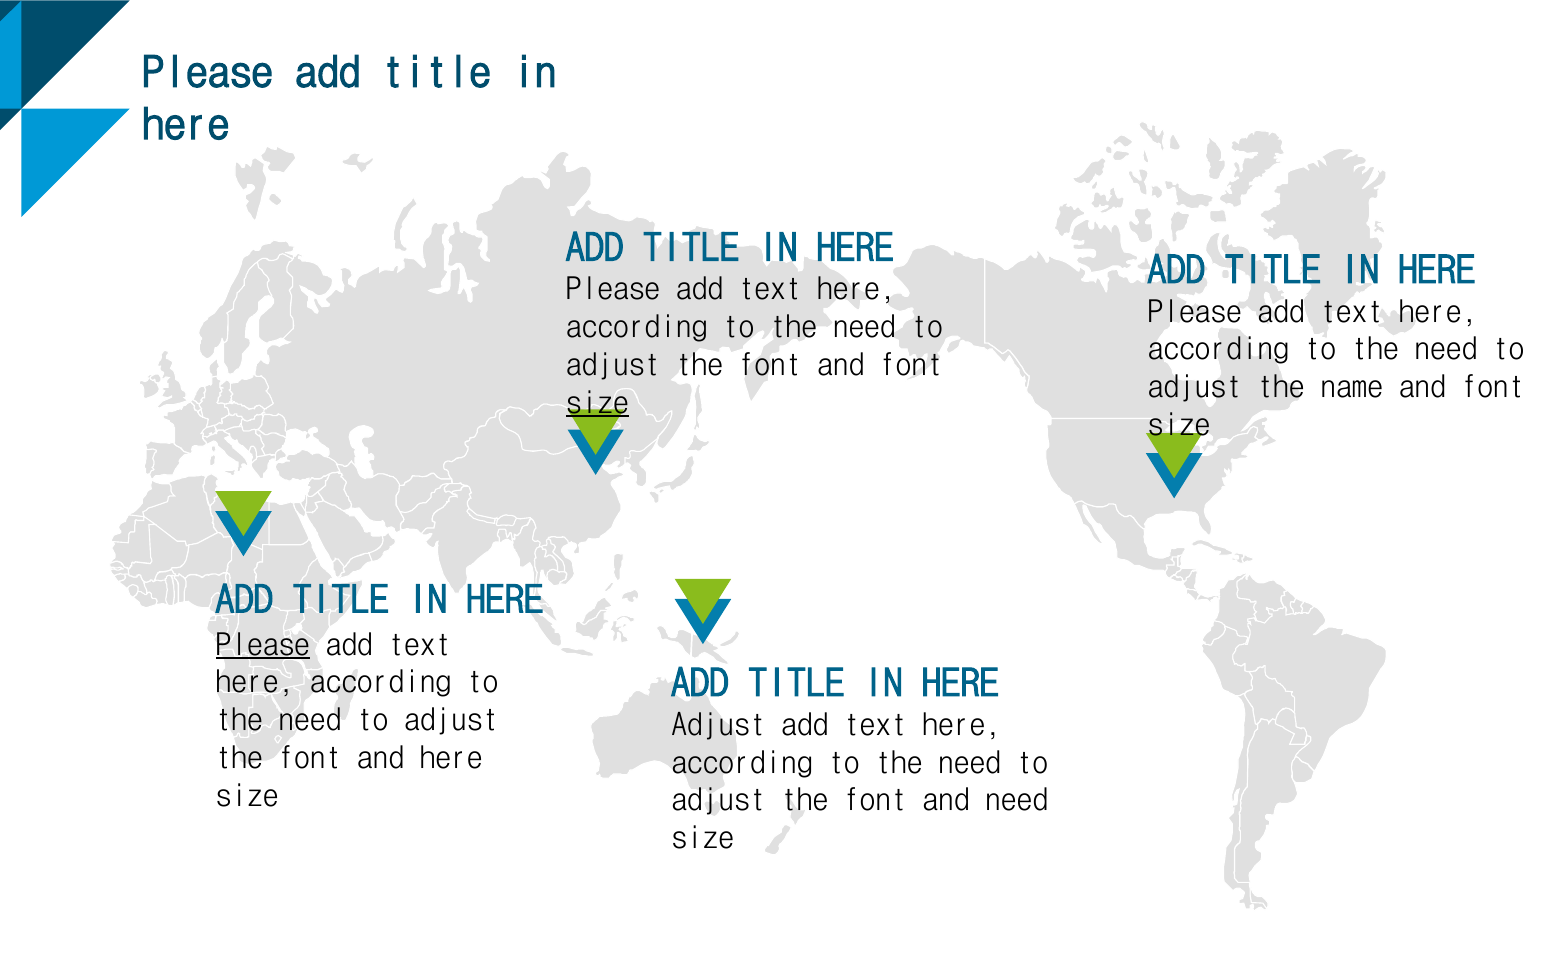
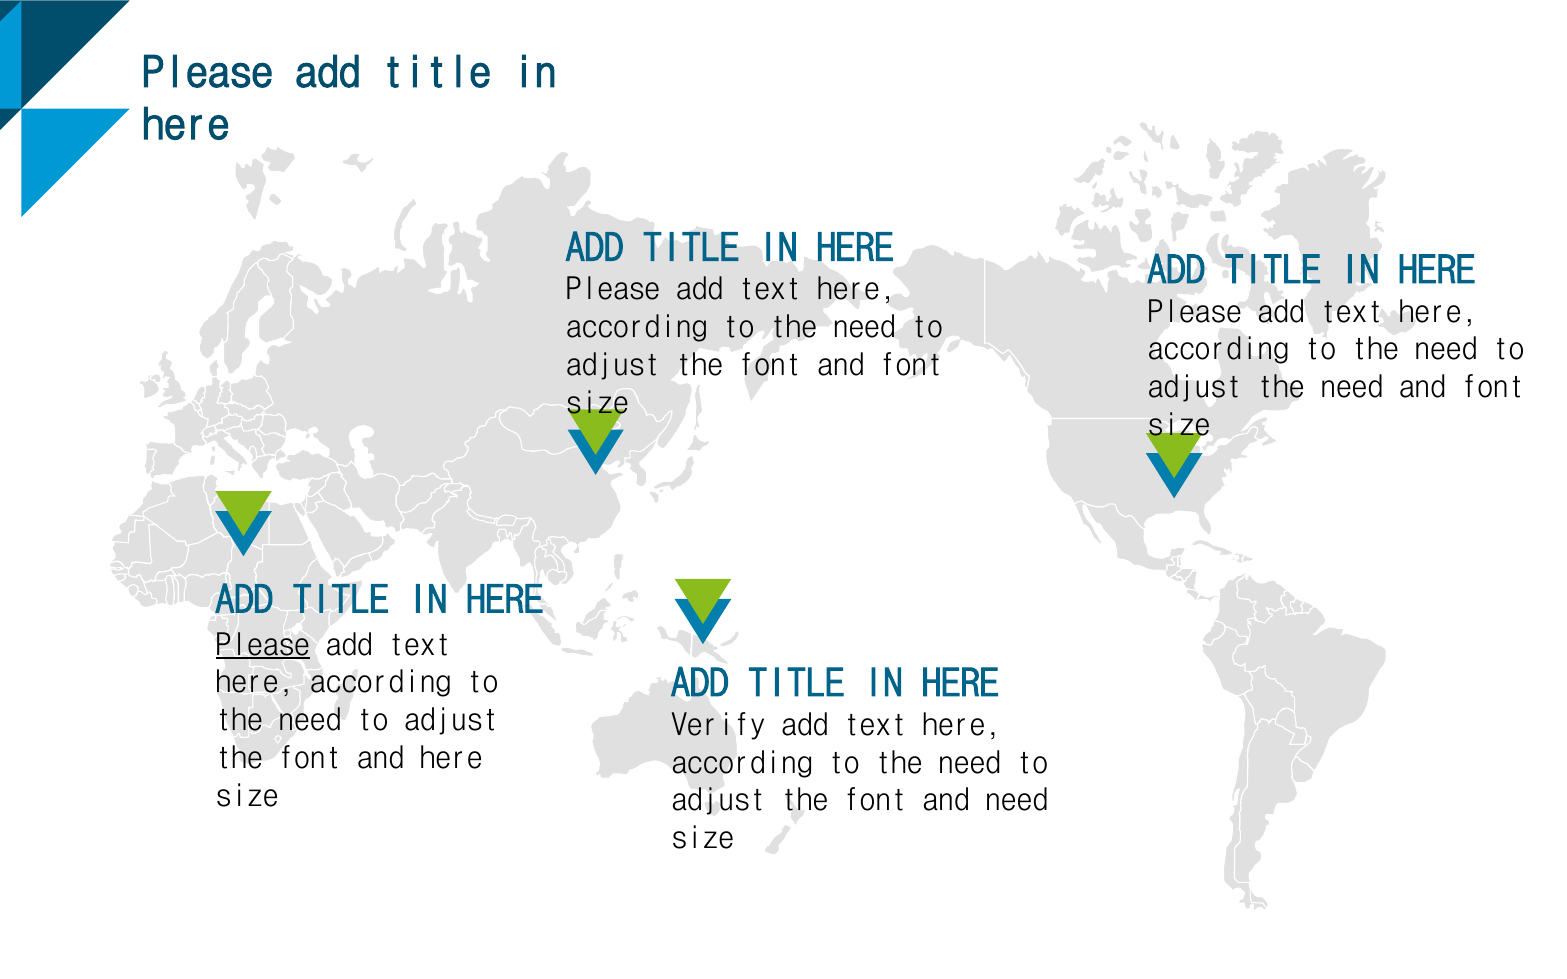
adjust the name: name -> need
size at (597, 403) underline: present -> none
Adjust at (718, 725): Adjust -> Verify
